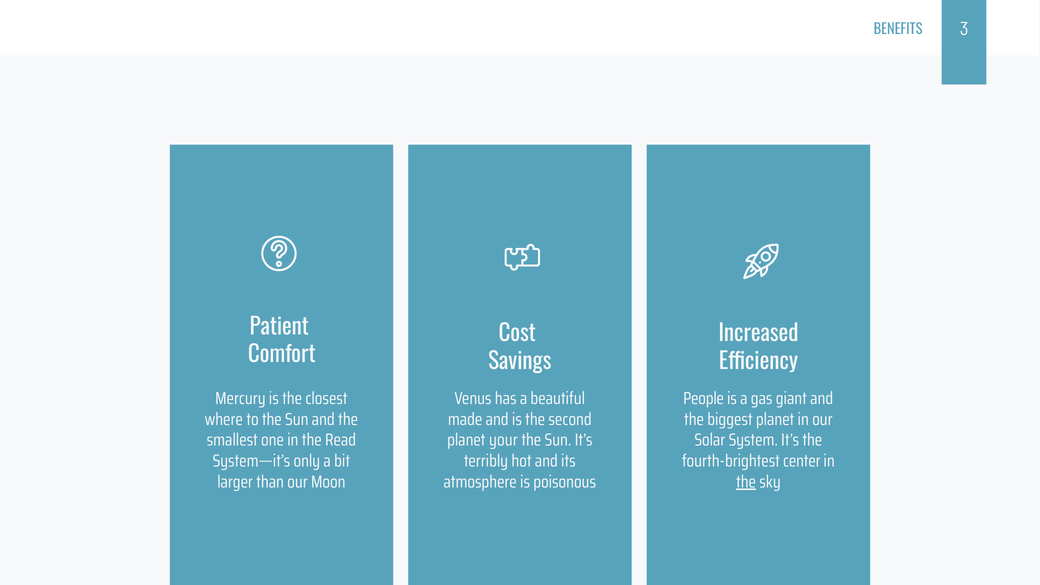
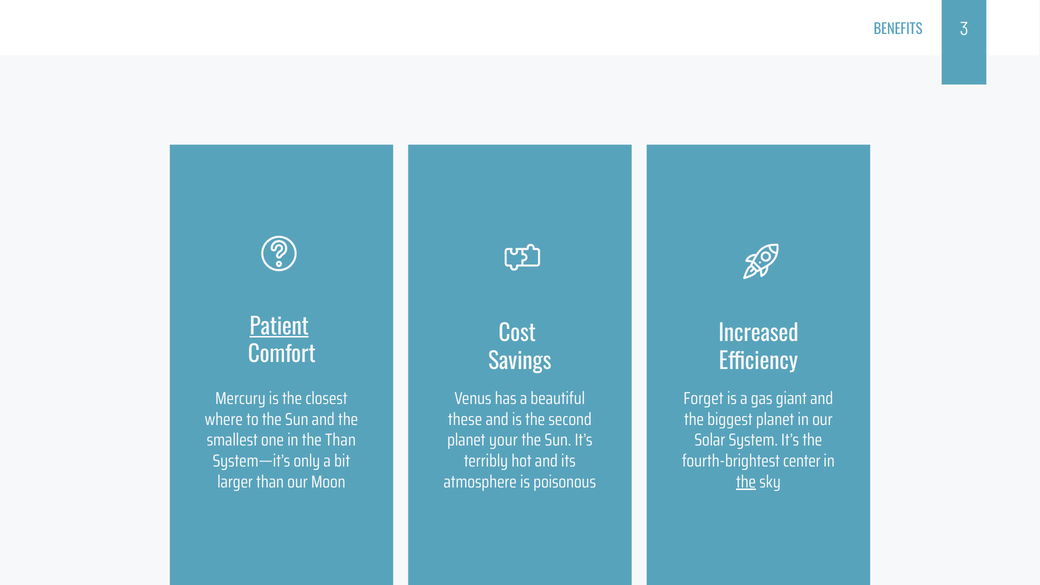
Patient underline: none -> present
People: People -> Forget
made: made -> these
the Read: Read -> Than
